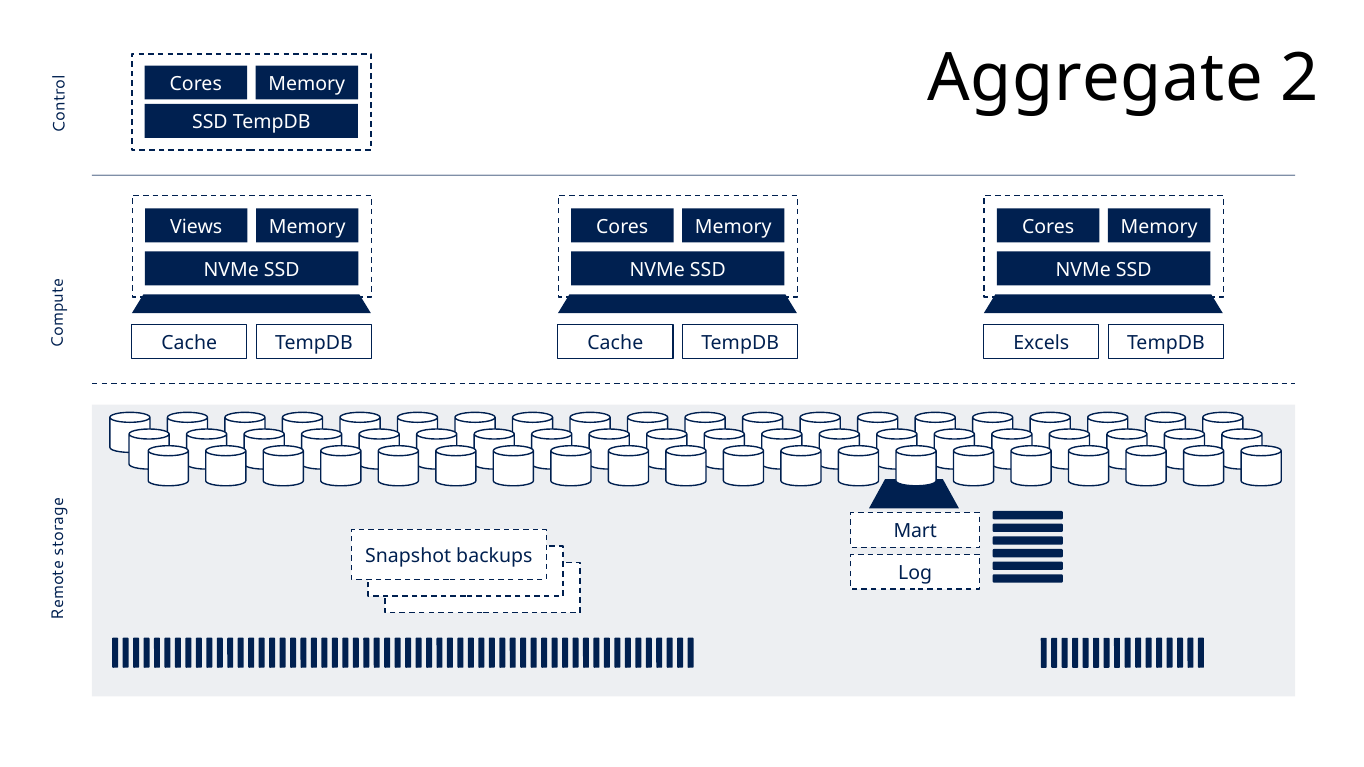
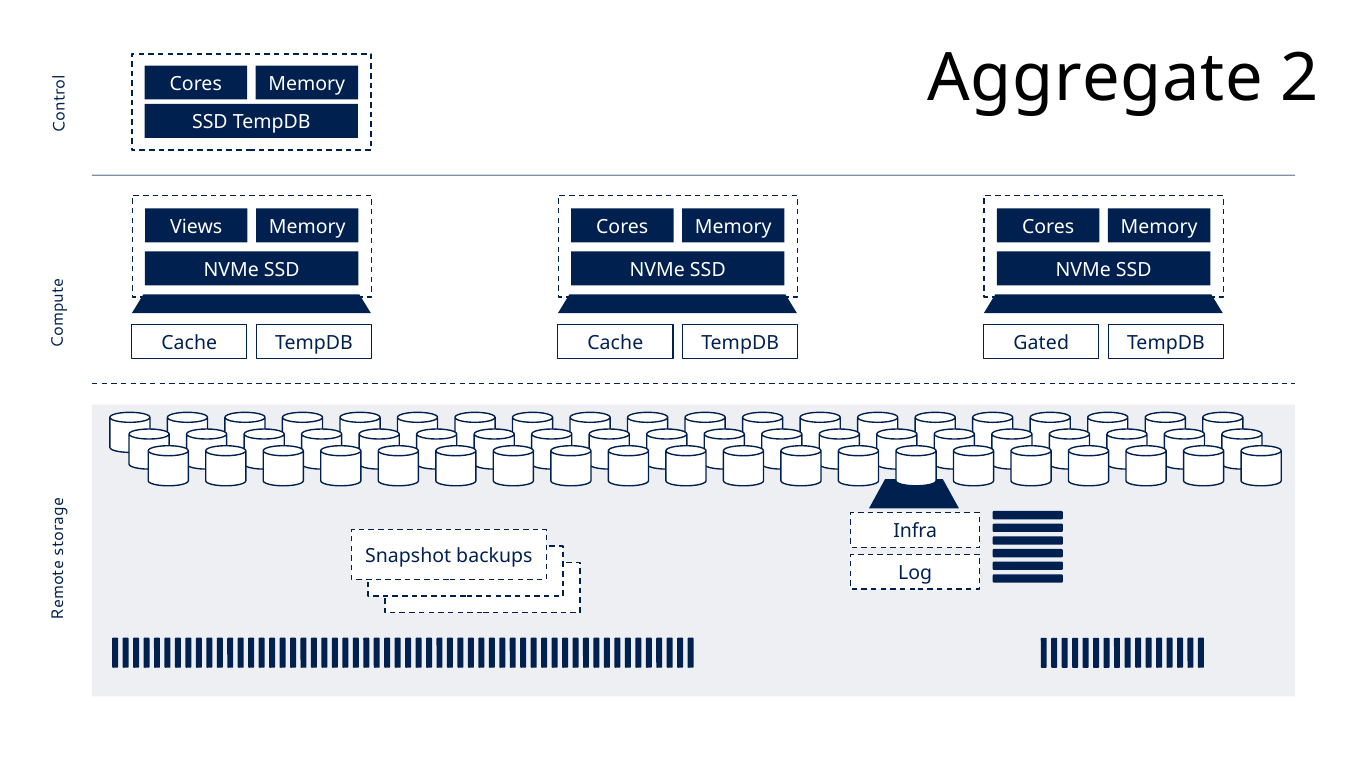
Excels: Excels -> Gated
Mart: Mart -> Infra
